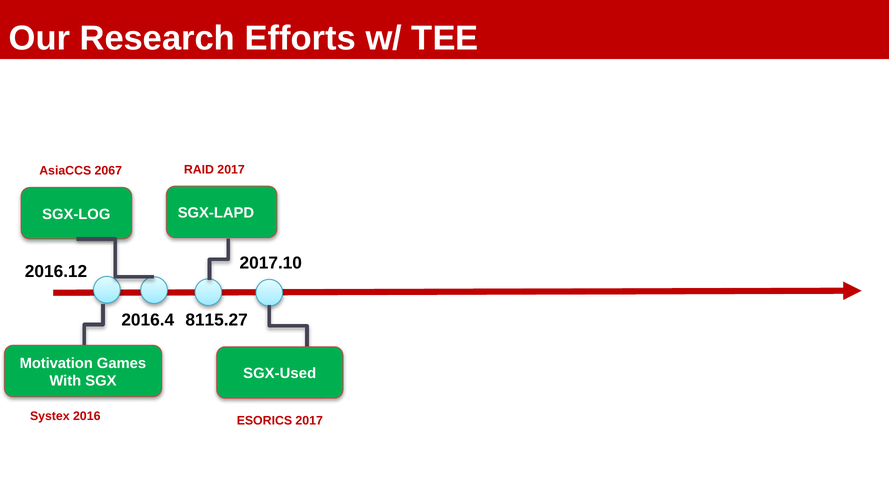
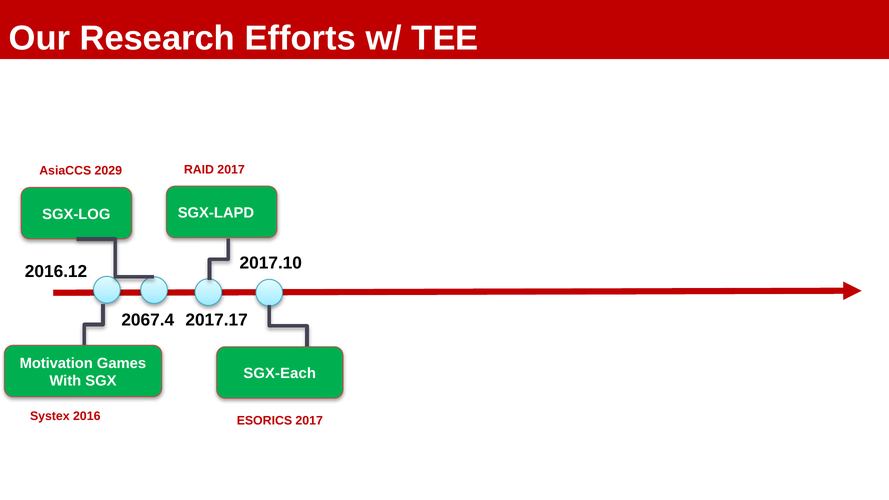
2067: 2067 -> 2029
2016.4: 2016.4 -> 2067.4
8115.27: 8115.27 -> 2017.17
SGX-Used: SGX-Used -> SGX-Each
